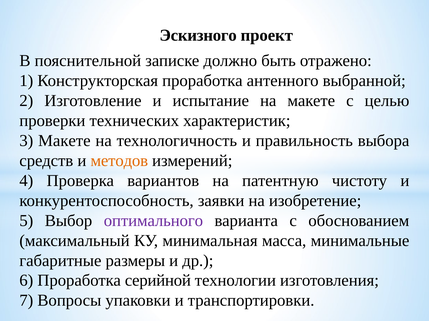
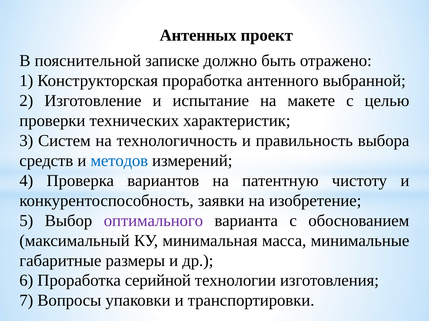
Эскизного: Эскизного -> Антенных
3 Макете: Макете -> Систем
методов colour: orange -> blue
